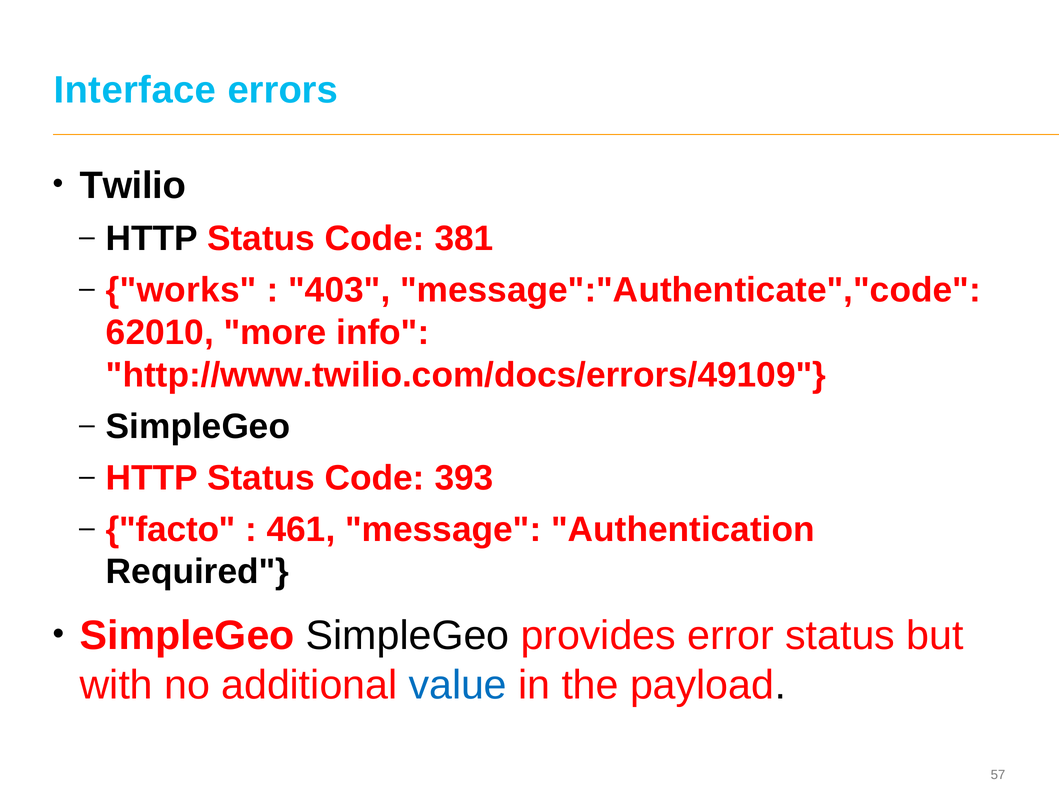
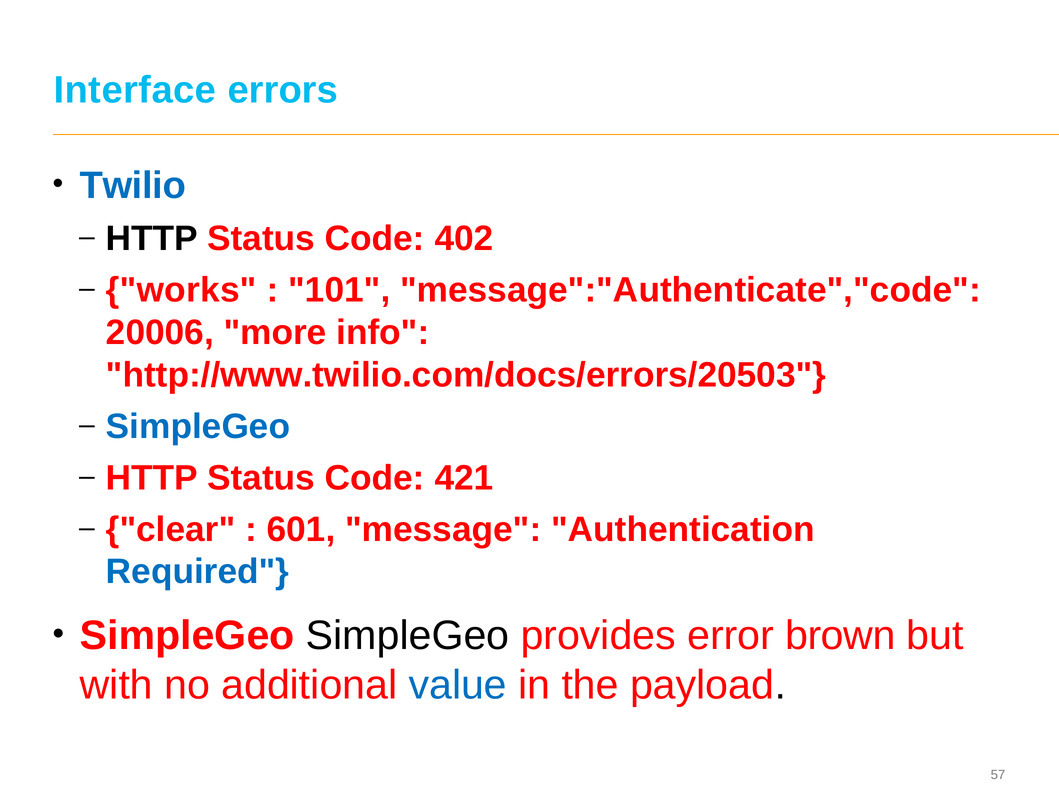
Twilio colour: black -> blue
381: 381 -> 402
403: 403 -> 101
62010: 62010 -> 20006
http://www.twilio.com/docs/errors/49109: http://www.twilio.com/docs/errors/49109 -> http://www.twilio.com/docs/errors/20503
SimpleGeo at (198, 427) colour: black -> blue
393: 393 -> 421
facto: facto -> clear
461: 461 -> 601
Required colour: black -> blue
error status: status -> brown
